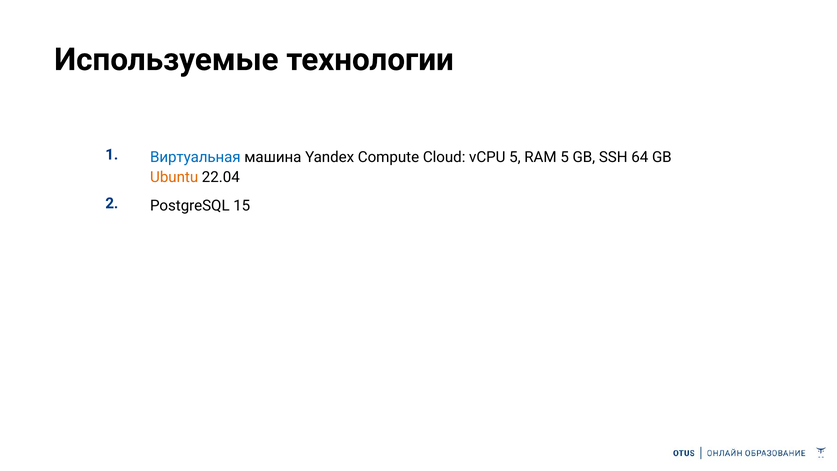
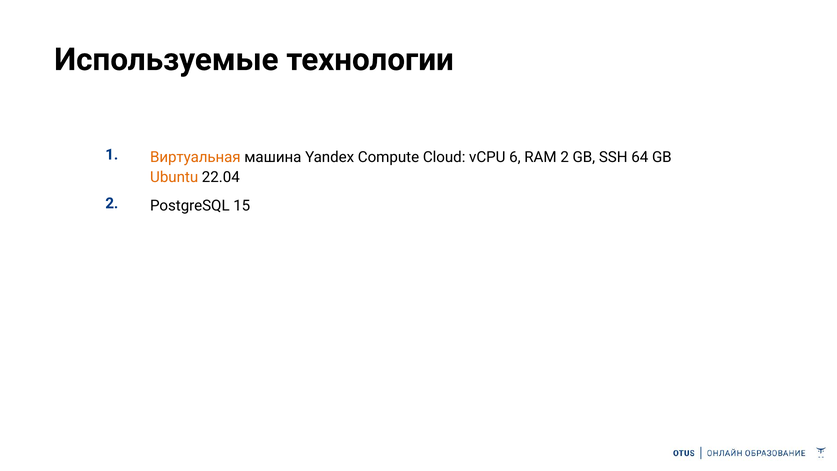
Виртуальная colour: blue -> orange
vCPU 5: 5 -> 6
RAM 5: 5 -> 2
